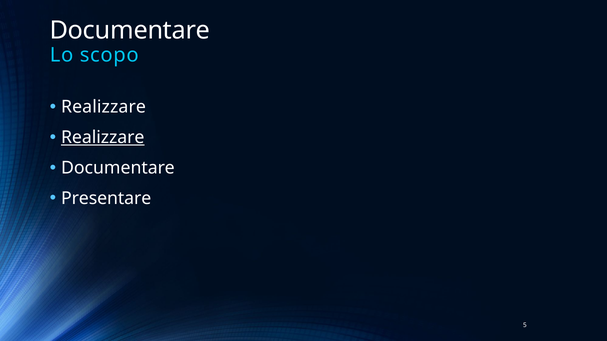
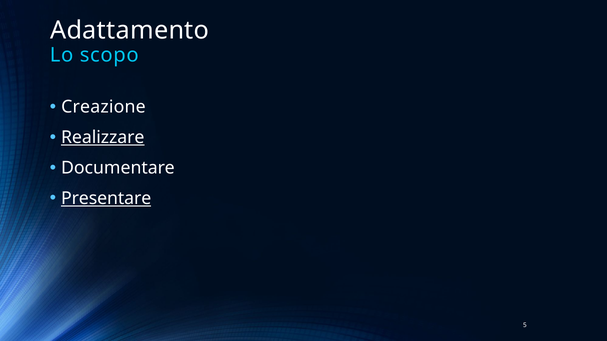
Documentare at (130, 30): Documentare -> Adattamento
Realizzare at (103, 107): Realizzare -> Creazione
Presentare underline: none -> present
